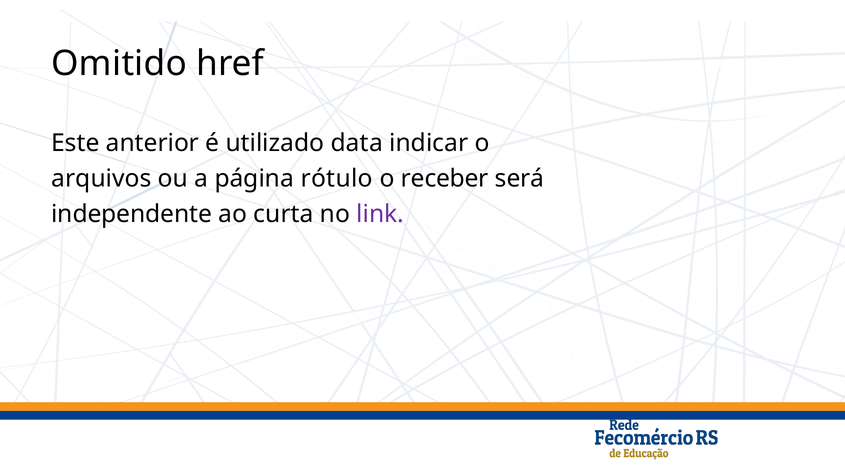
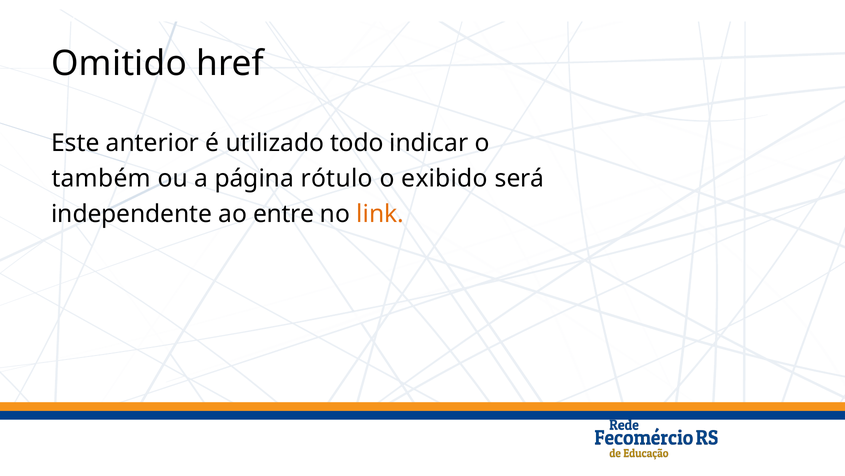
data: data -> todo
arquivos: arquivos -> também
receber: receber -> exibido
curta: curta -> entre
link colour: purple -> orange
